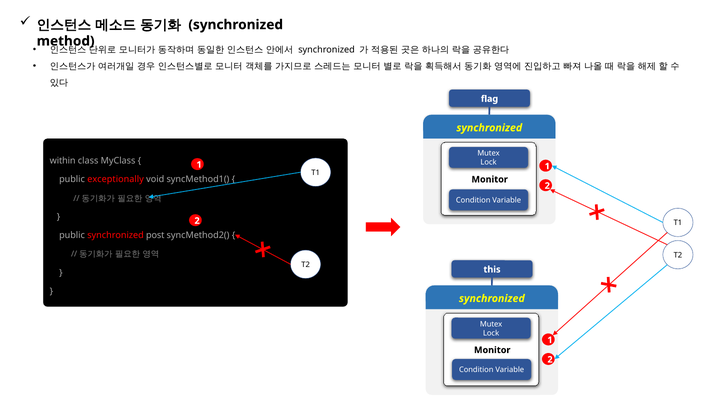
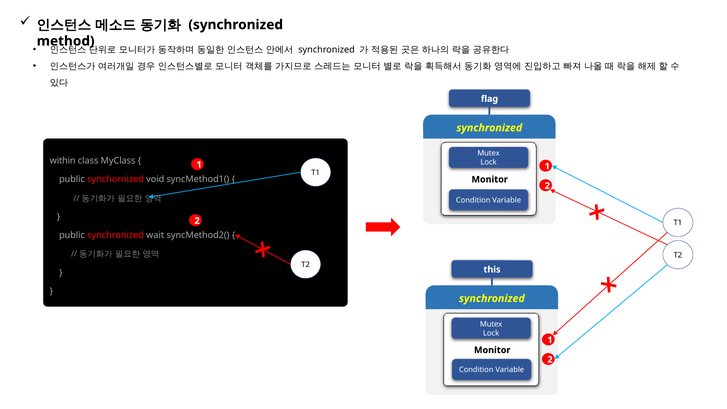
exceptionally: exceptionally -> synchornized
post: post -> wait
